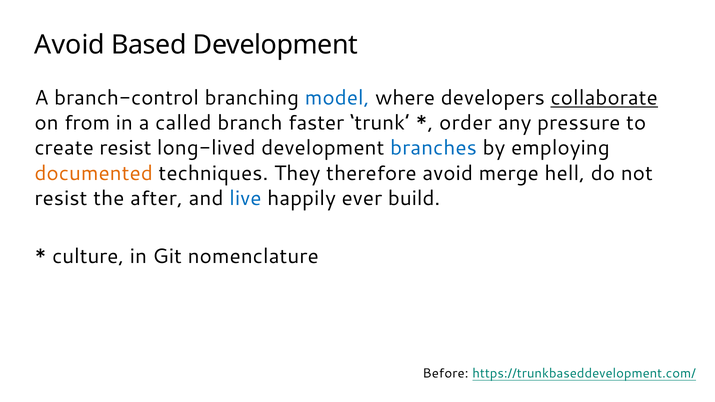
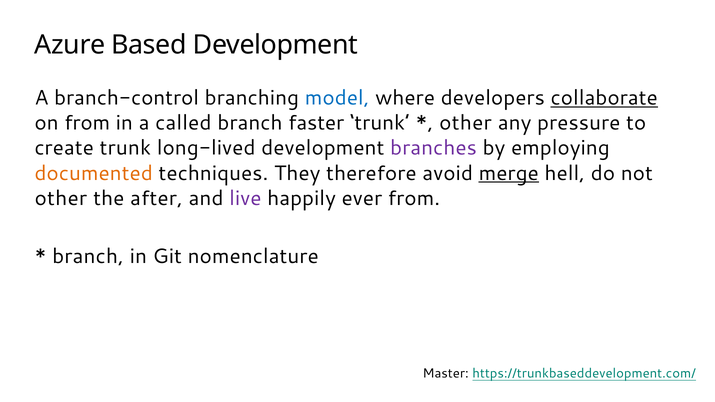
Avoid at (70, 45): Avoid -> Azure
order at (465, 123): order -> other
create resist: resist -> trunk
branches colour: blue -> purple
merge underline: none -> present
resist at (61, 198): resist -> other
live colour: blue -> purple
ever build: build -> from
culture at (88, 257): culture -> branch
Before: Before -> Master
